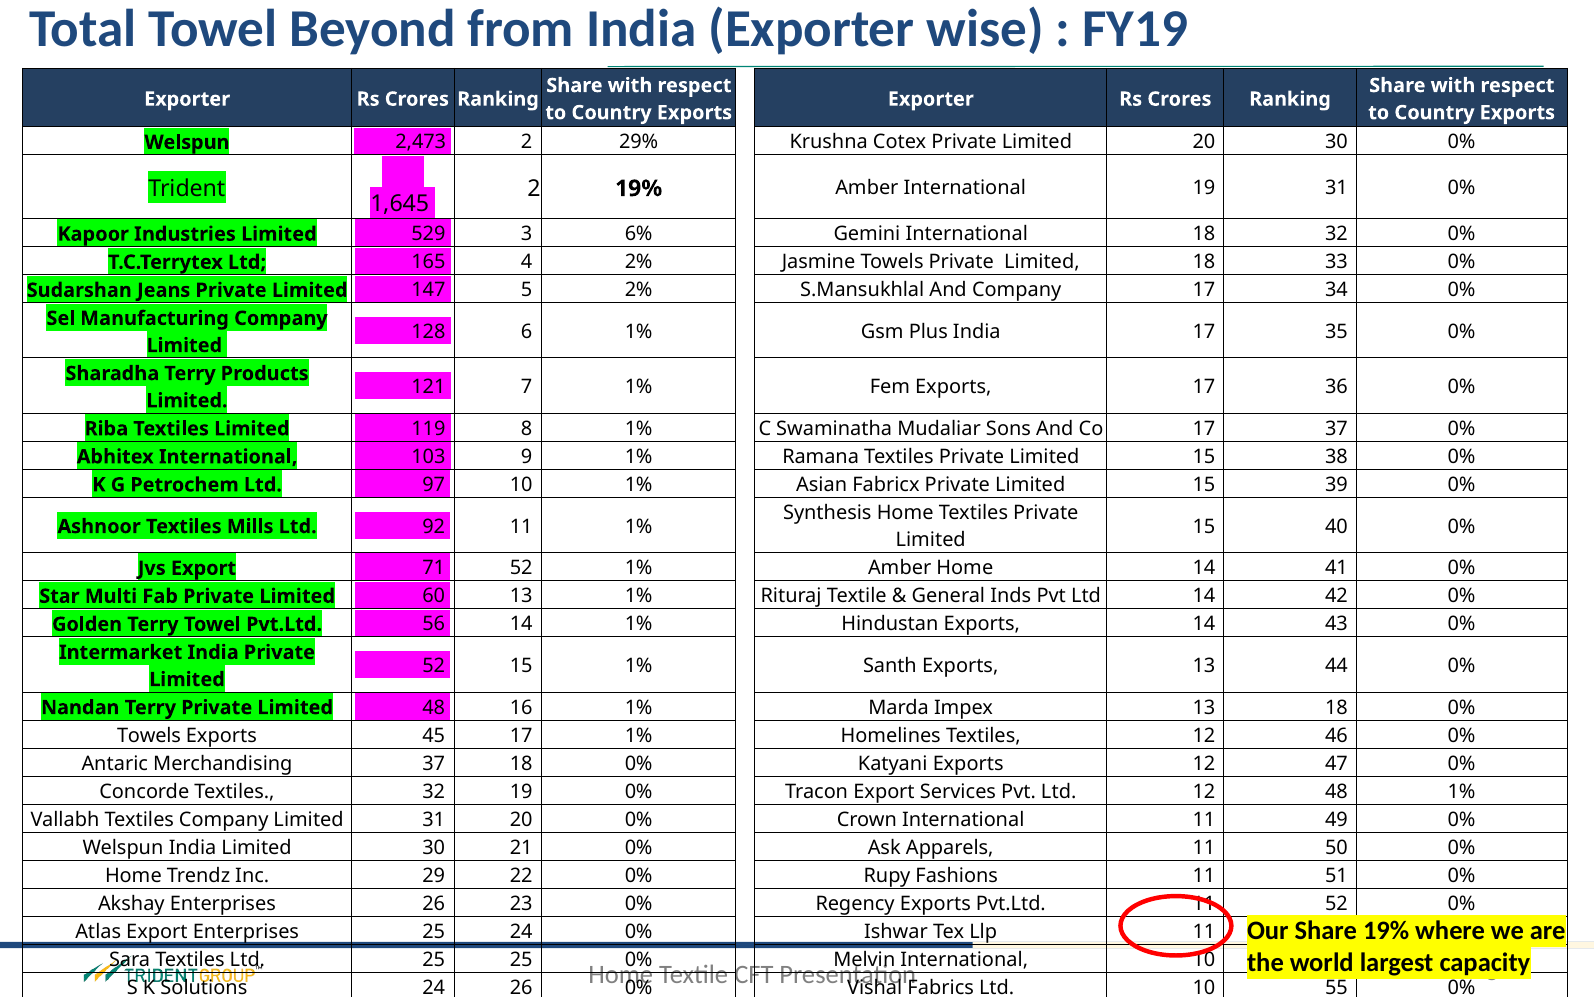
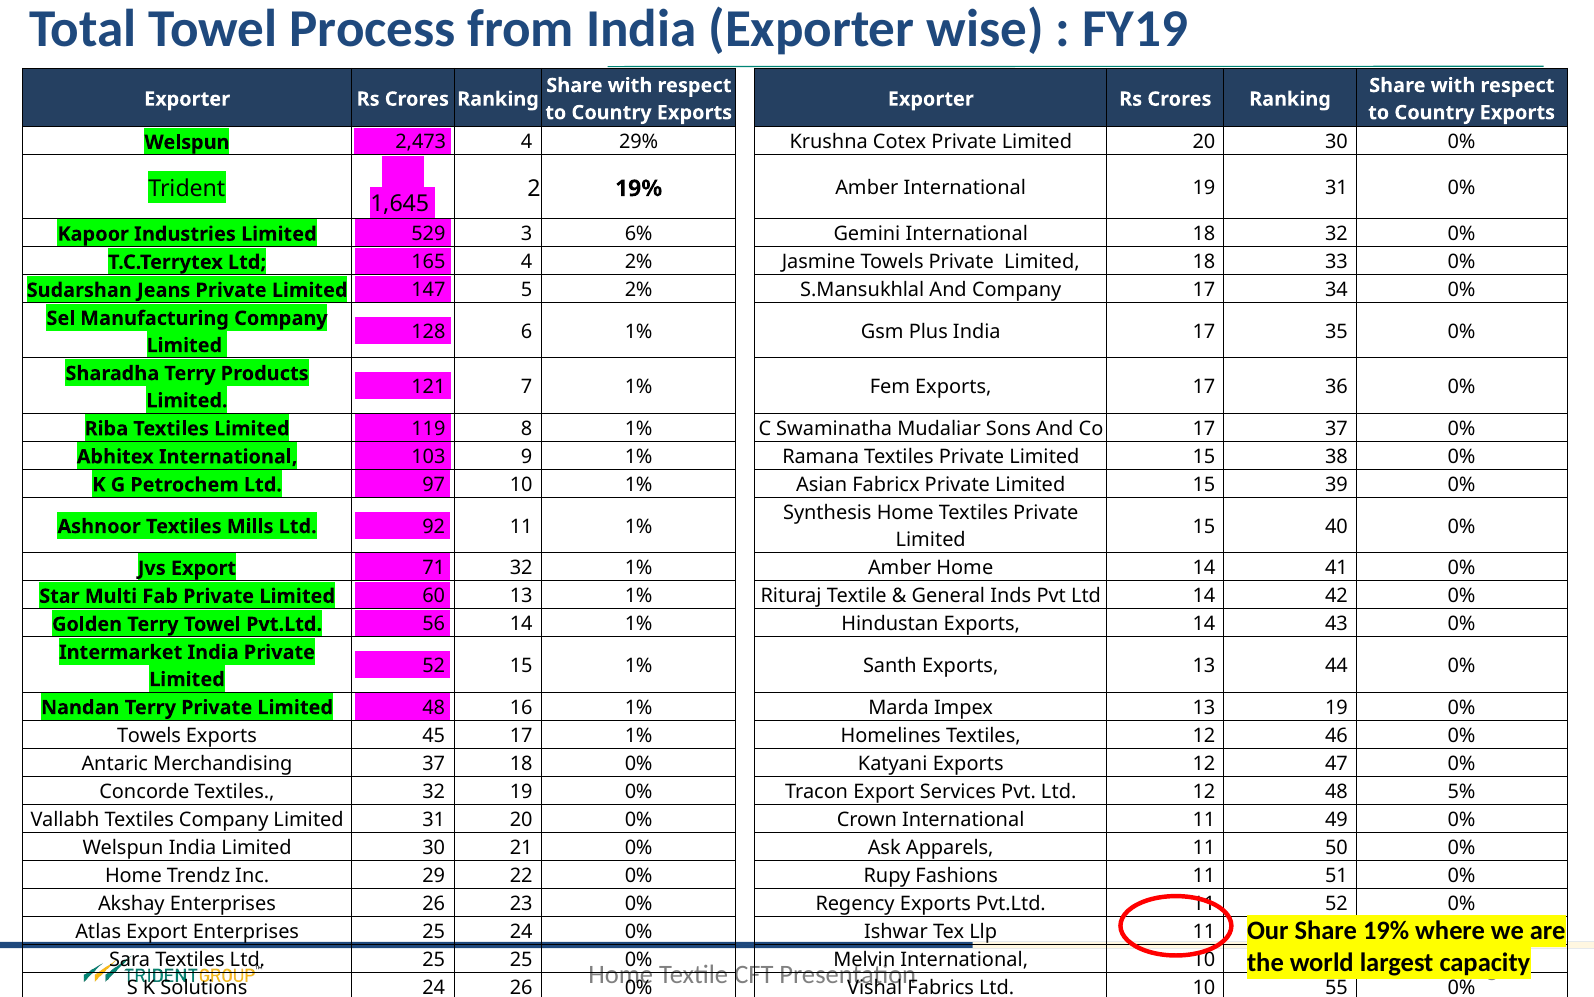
Beyond: Beyond -> Process
2,473 2: 2 -> 4
71 52: 52 -> 32
13 18: 18 -> 19
48 1%: 1% -> 5%
